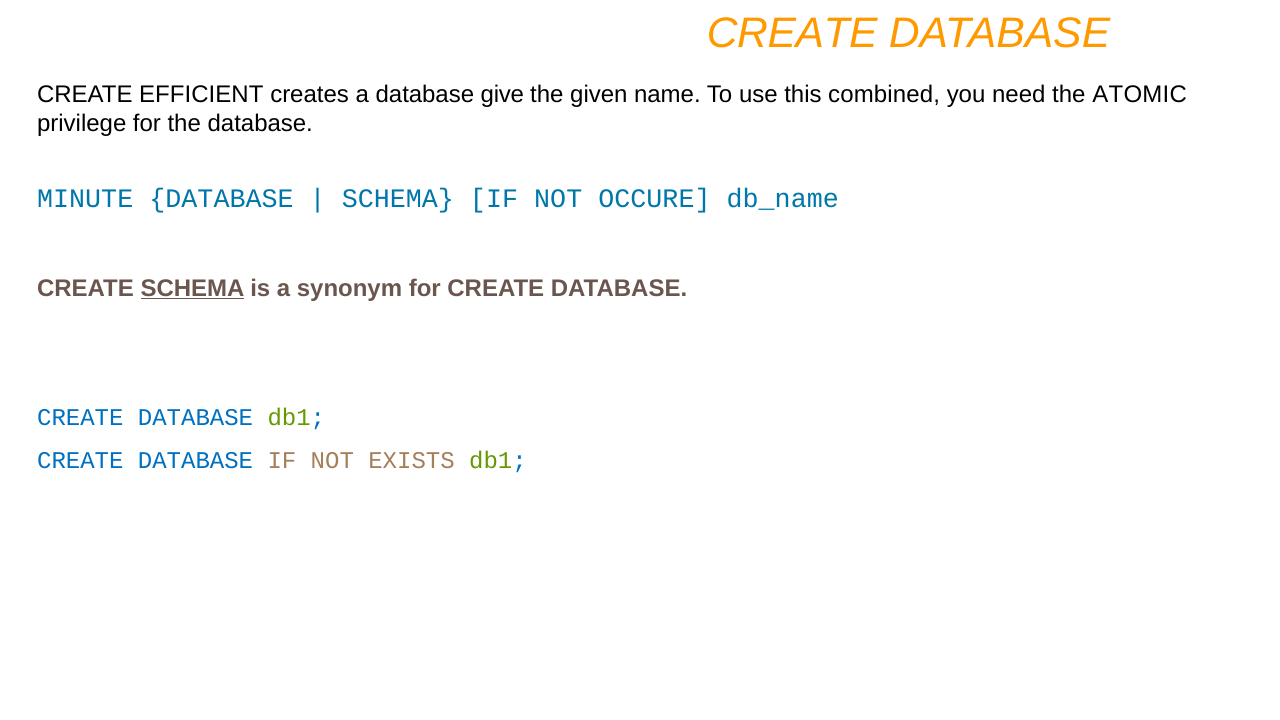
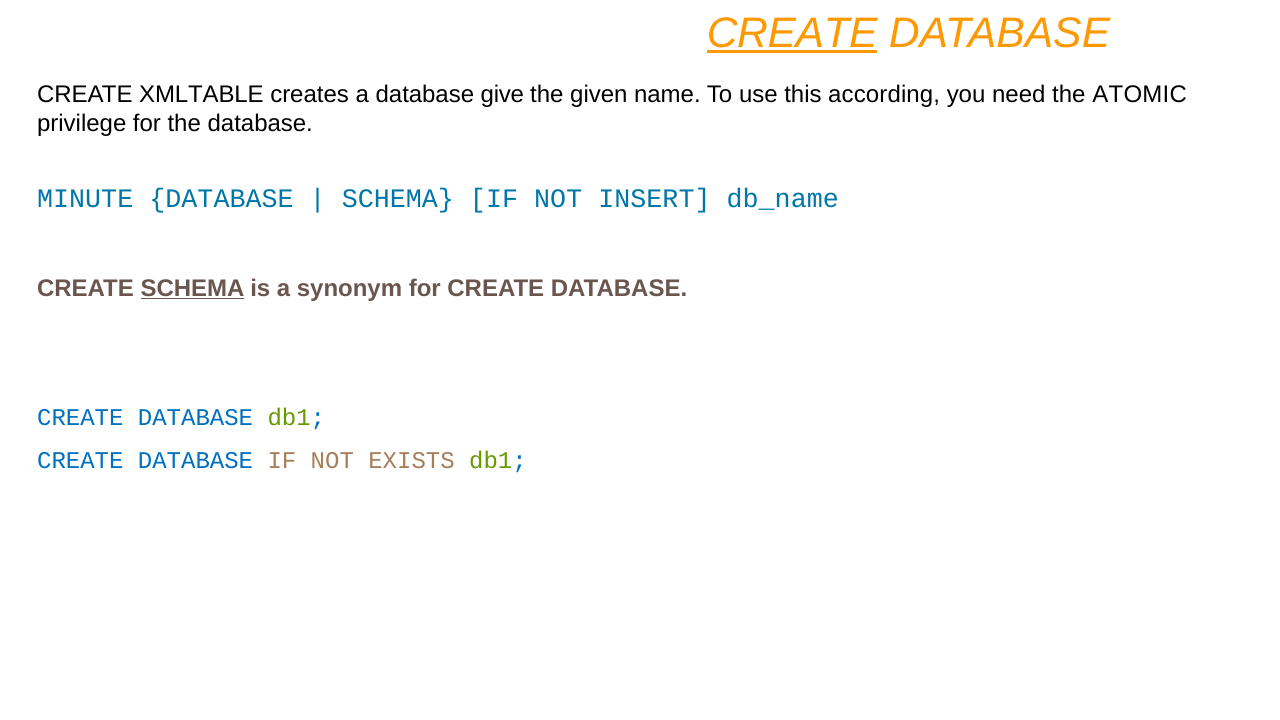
CREATE at (792, 33) underline: none -> present
EFFICIENT: EFFICIENT -> XMLTABLE
combined: combined -> according
OCCURE: OCCURE -> INSERT
